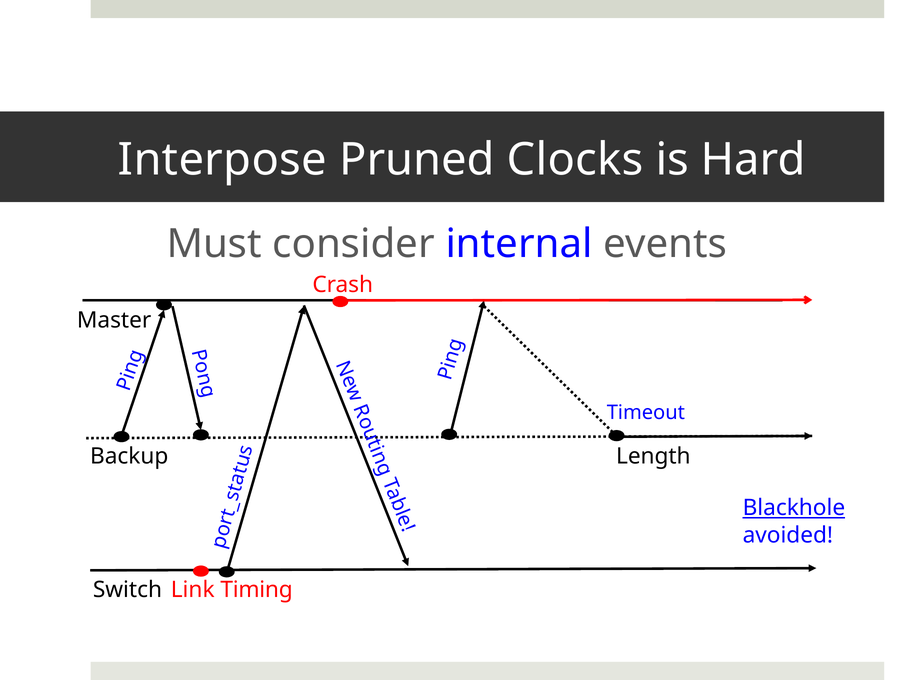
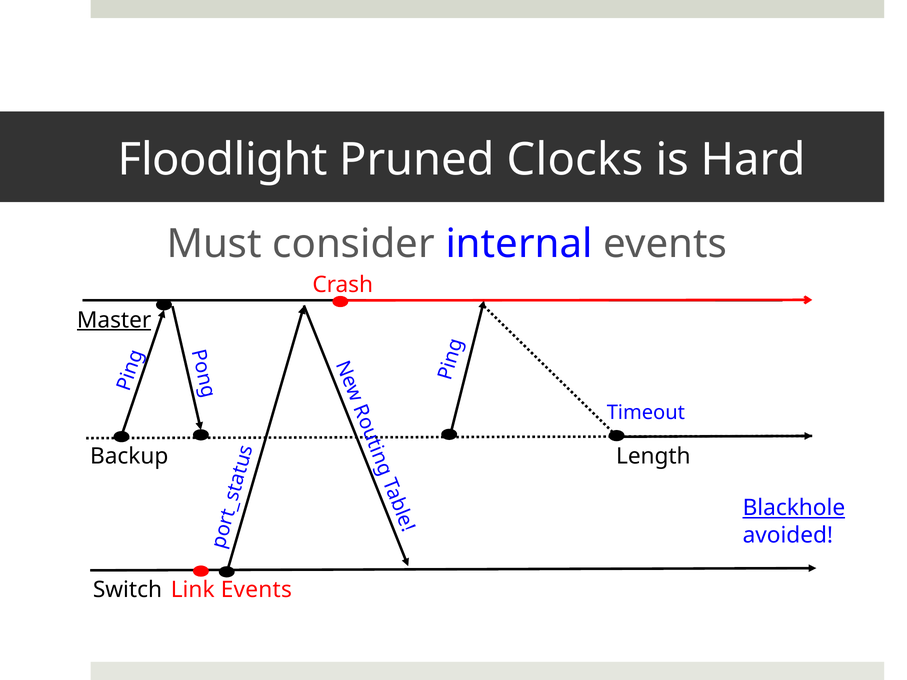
Interpose: Interpose -> Floodlight
Master underline: none -> present
Link Timing: Timing -> Events
